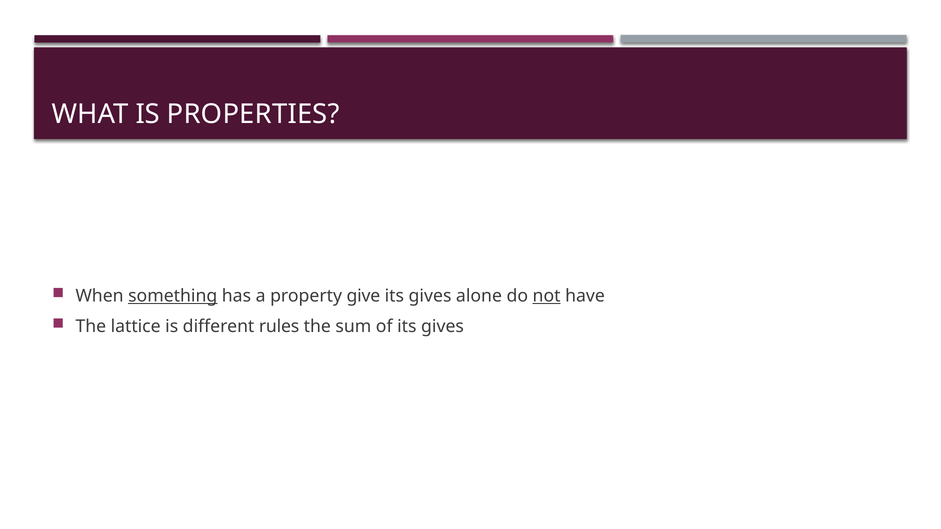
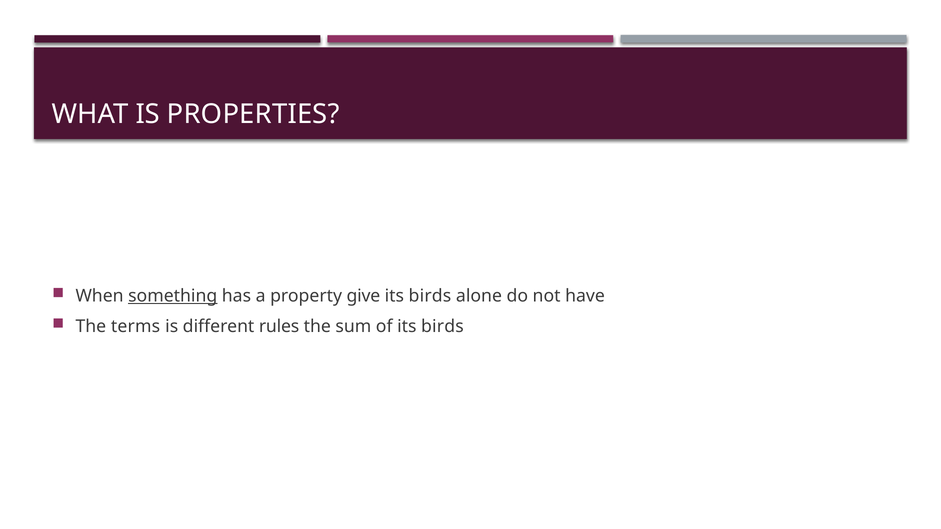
gives at (430, 296): gives -> birds
not underline: present -> none
lattice: lattice -> terms
of its gives: gives -> birds
